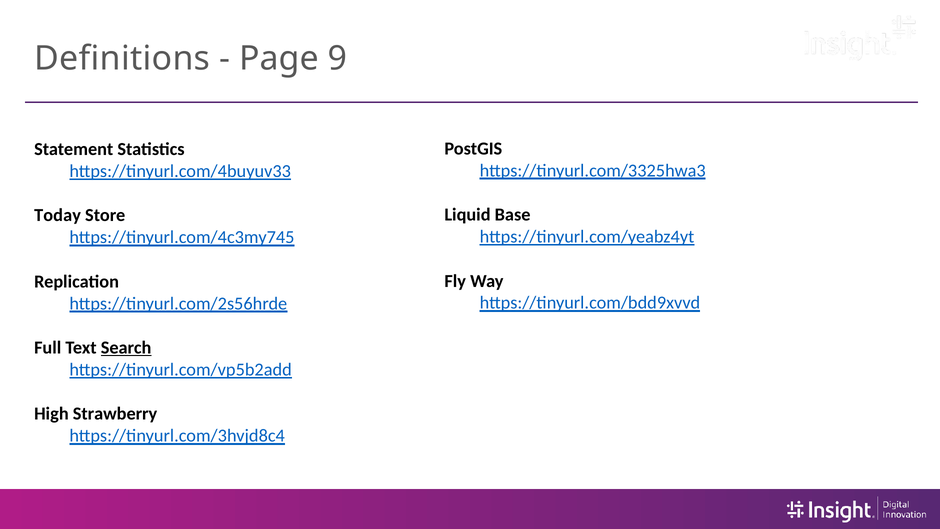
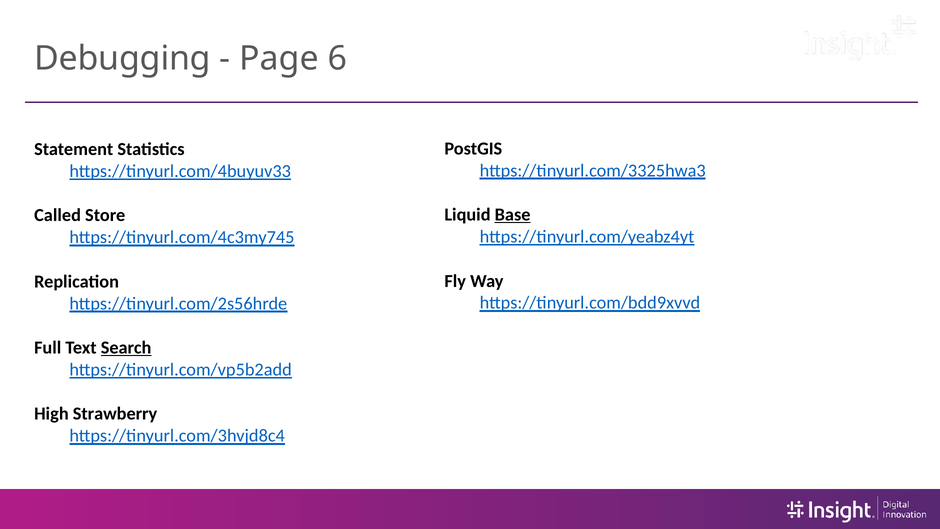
Definitions: Definitions -> Debugging
9: 9 -> 6
Base underline: none -> present
Today: Today -> Called
